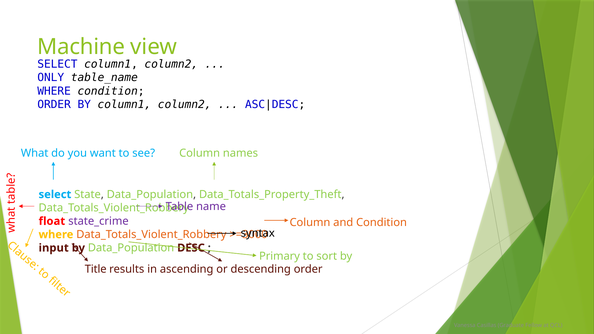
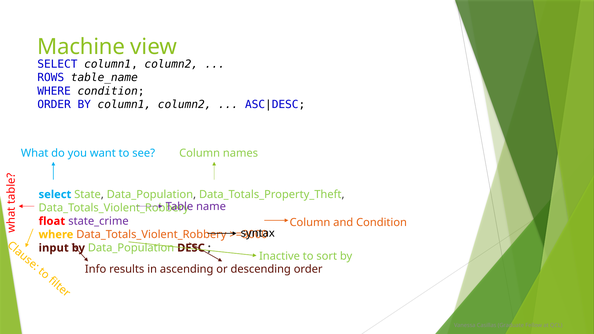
ONLY: ONLY -> ROWS
Primary: Primary -> Inactive
Title: Title -> Info
